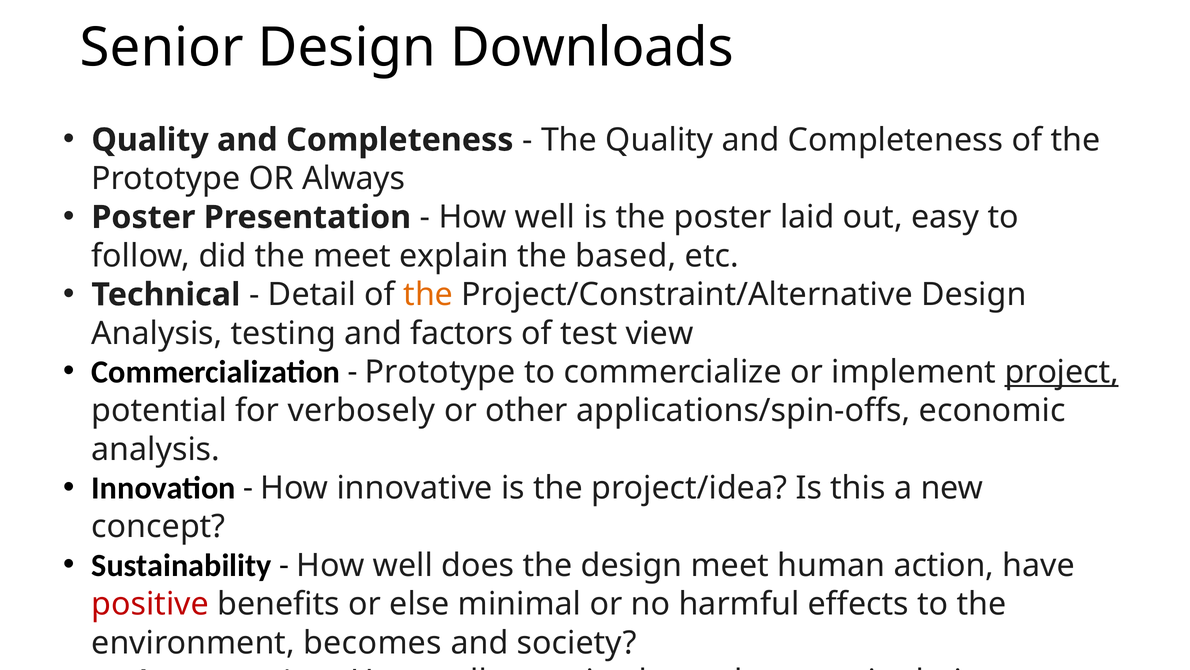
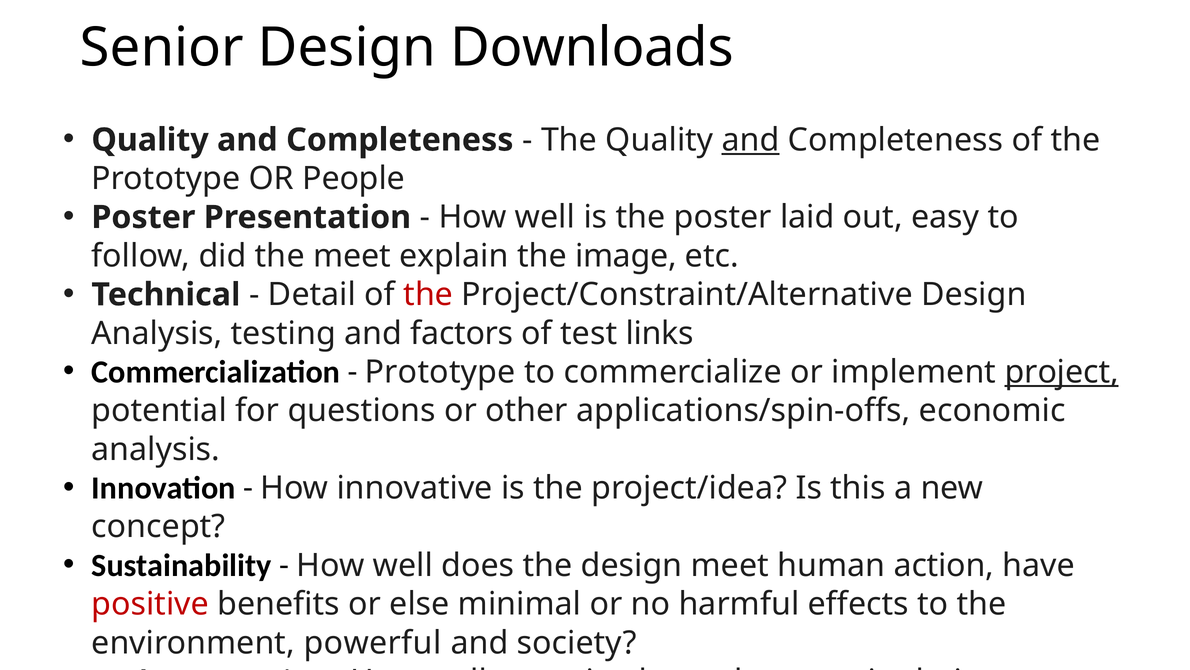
and at (751, 140) underline: none -> present
Always: Always -> People
based: based -> image
the at (428, 294) colour: orange -> red
view: view -> links
verbosely: verbosely -> questions
becomes: becomes -> powerful
